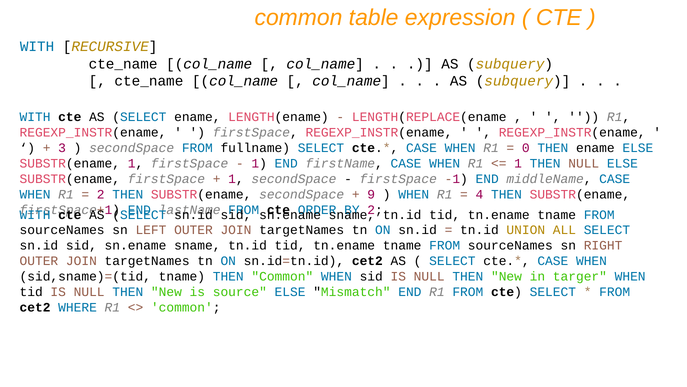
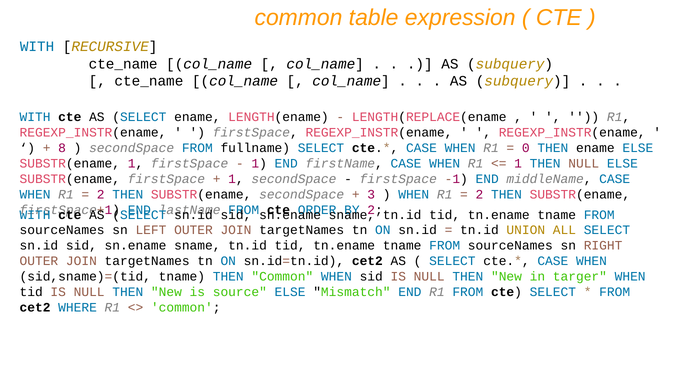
3: 3 -> 8
9: 9 -> 3
4 at (479, 194): 4 -> 2
